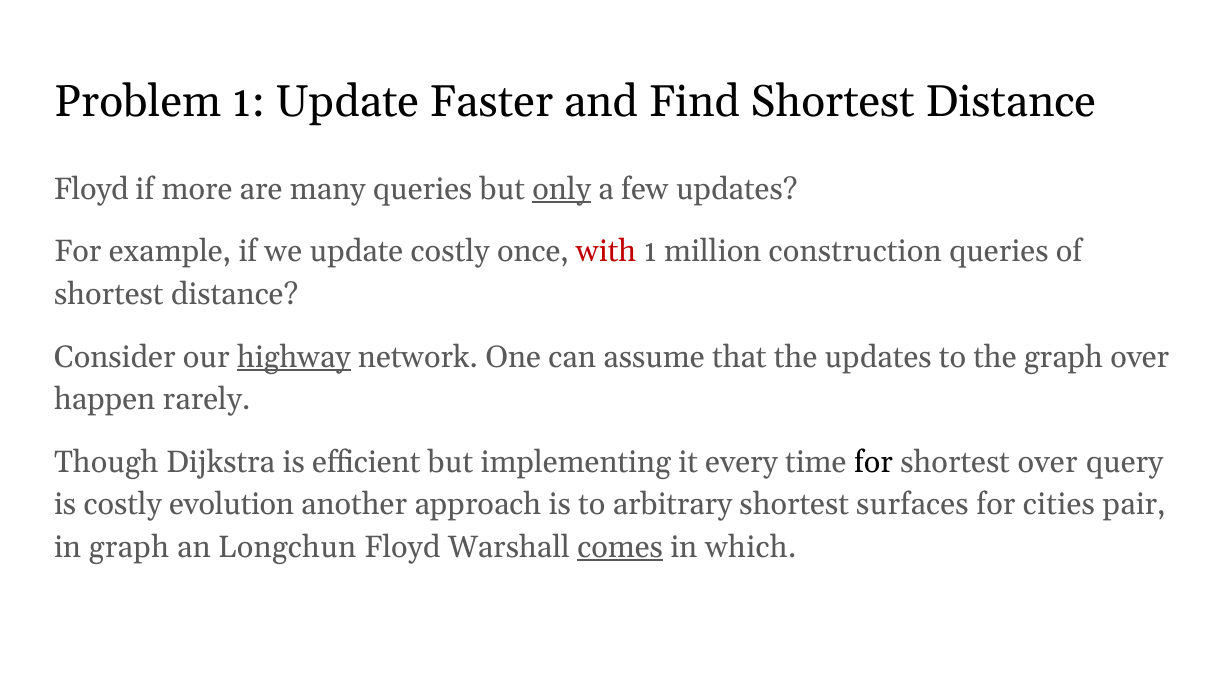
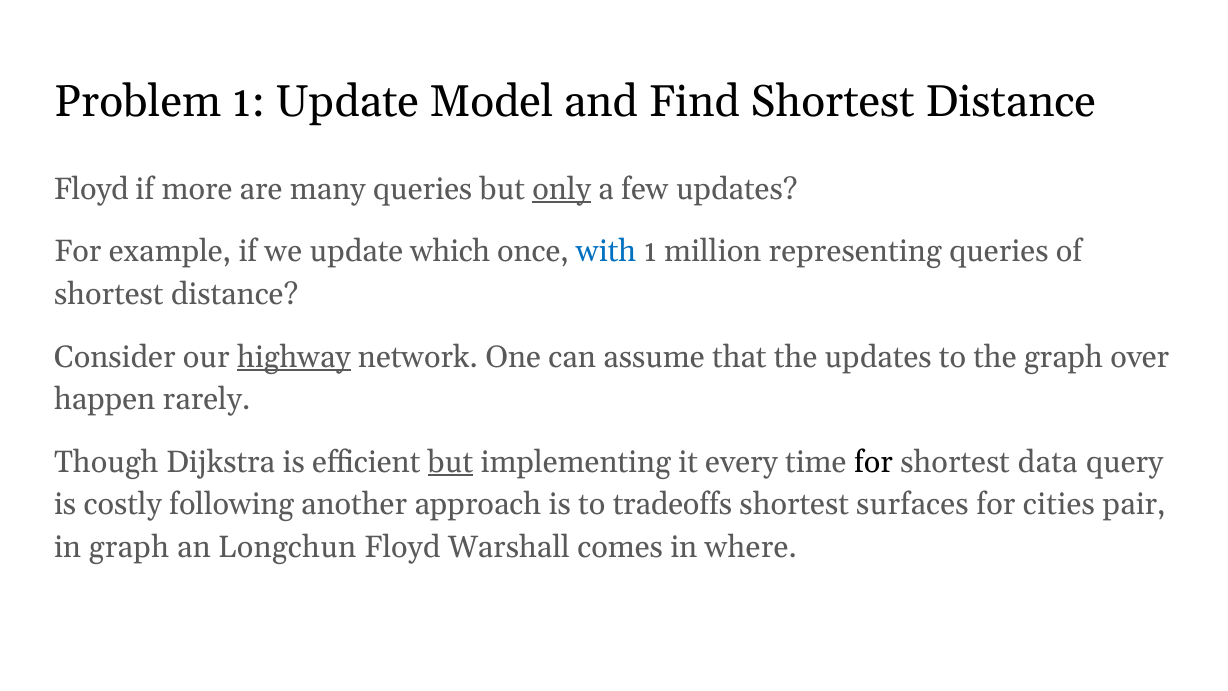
Faster: Faster -> Model
update costly: costly -> which
with colour: red -> blue
construction: construction -> representing
but at (450, 462) underline: none -> present
shortest over: over -> data
evolution: evolution -> following
arbitrary: arbitrary -> tradeoffs
comes underline: present -> none
which: which -> where
